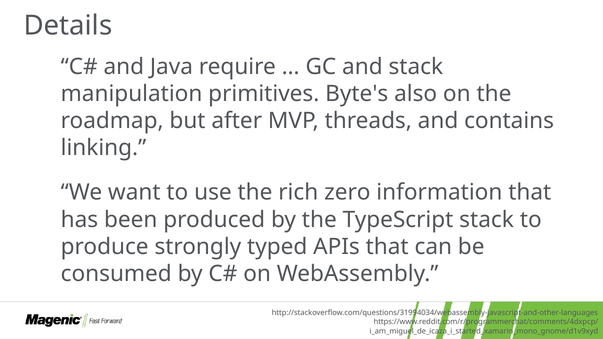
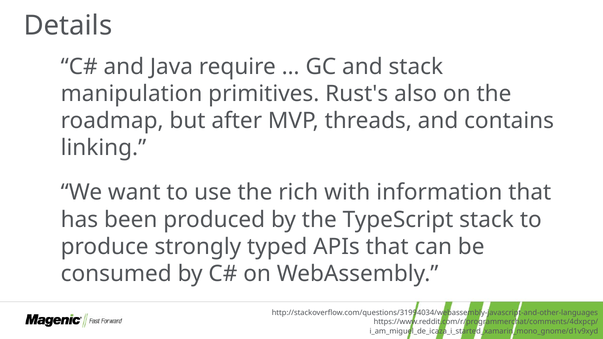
Byte's: Byte's -> Rust's
zero: zero -> with
